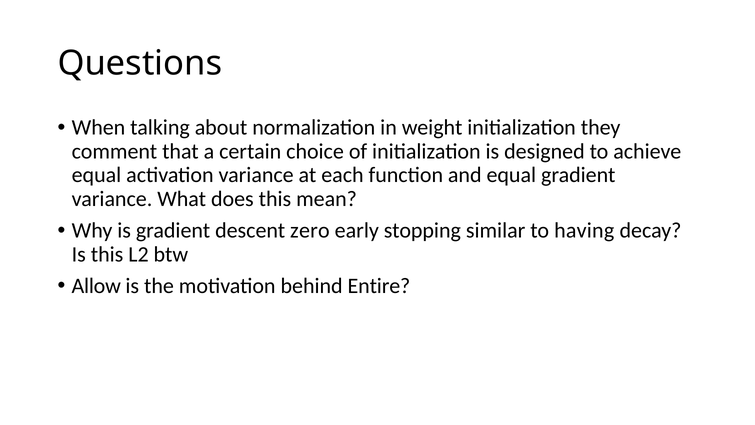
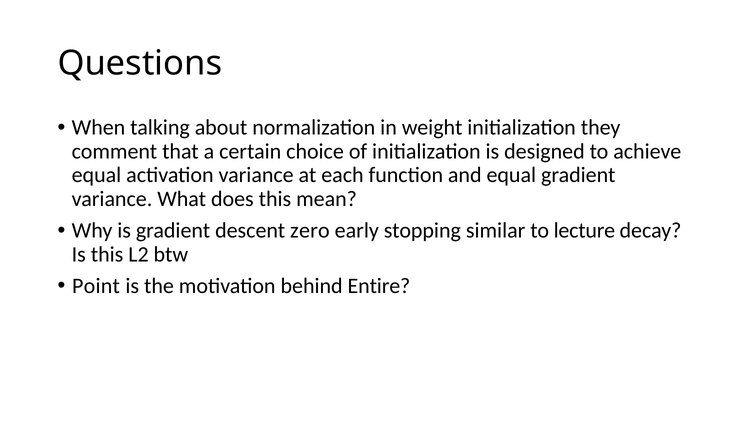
having: having -> lecture
Allow: Allow -> Point
